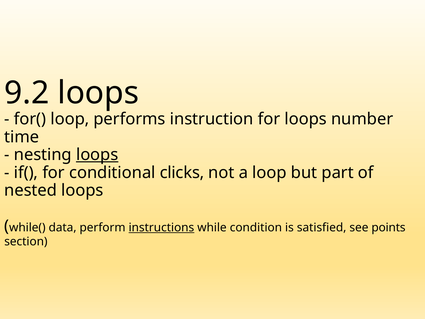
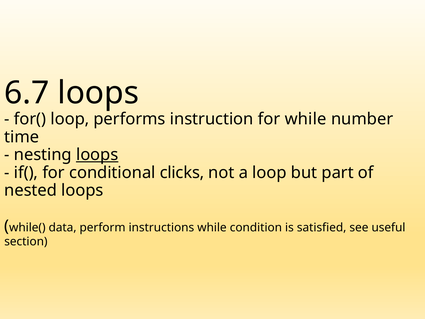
9.2: 9.2 -> 6.7
for loops: loops -> while
instructions underline: present -> none
points: points -> useful
